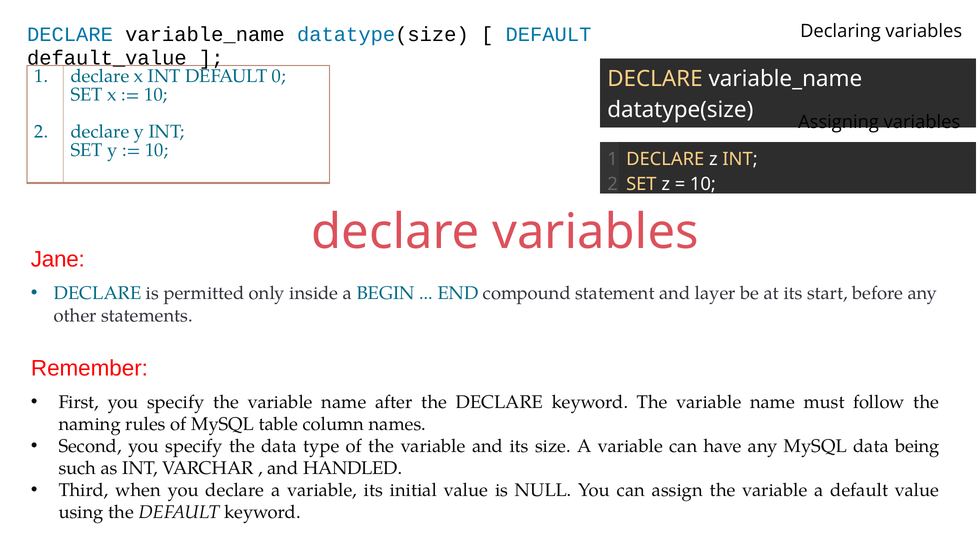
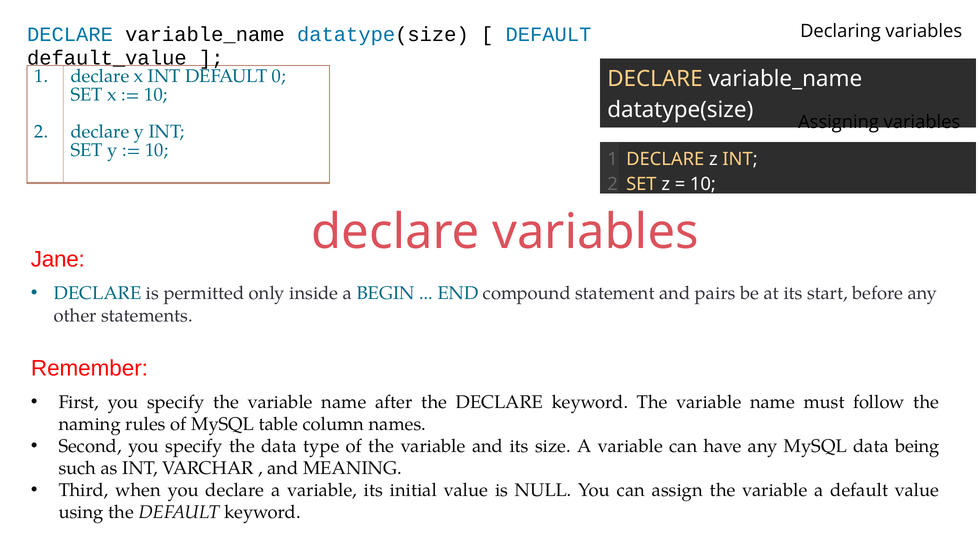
layer: layer -> pairs
HANDLED: HANDLED -> MEANING
